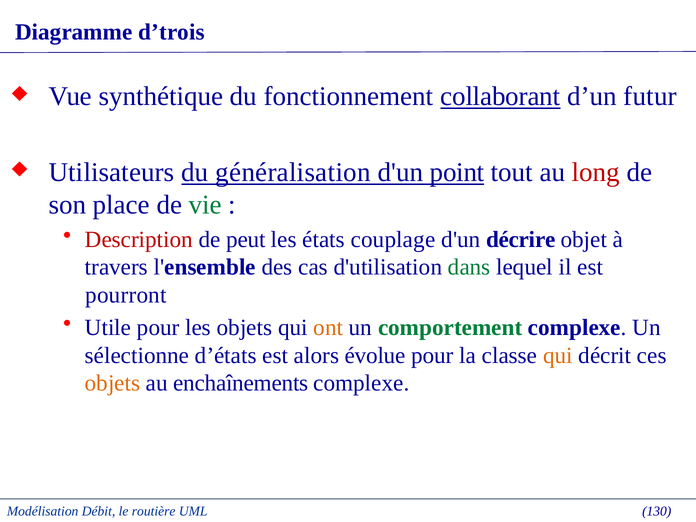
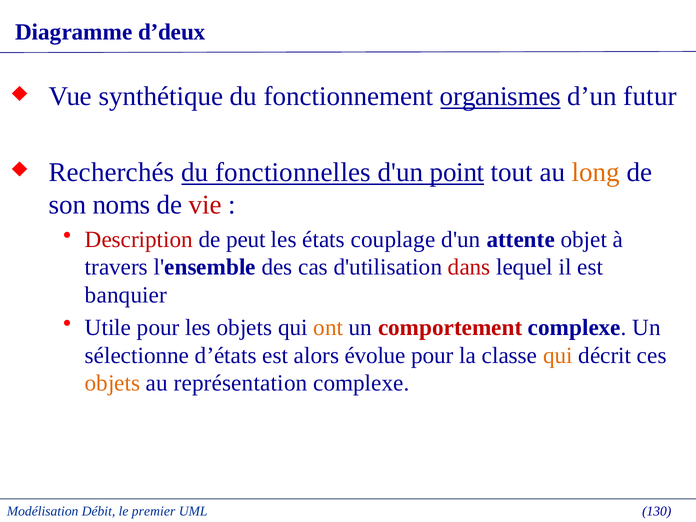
d’trois: d’trois -> d’deux
collaborant: collaborant -> organismes
Utilisateurs: Utilisateurs -> Recherchés
généralisation: généralisation -> fonctionnelles
long colour: red -> orange
place: place -> noms
vie colour: green -> red
décrire: décrire -> attente
dans colour: green -> red
pourront: pourront -> banquier
comportement colour: green -> red
enchaînements: enchaînements -> représentation
routière: routière -> premier
